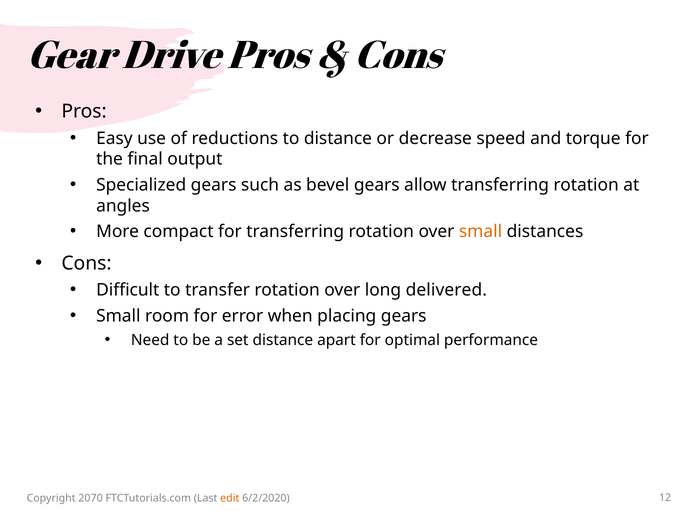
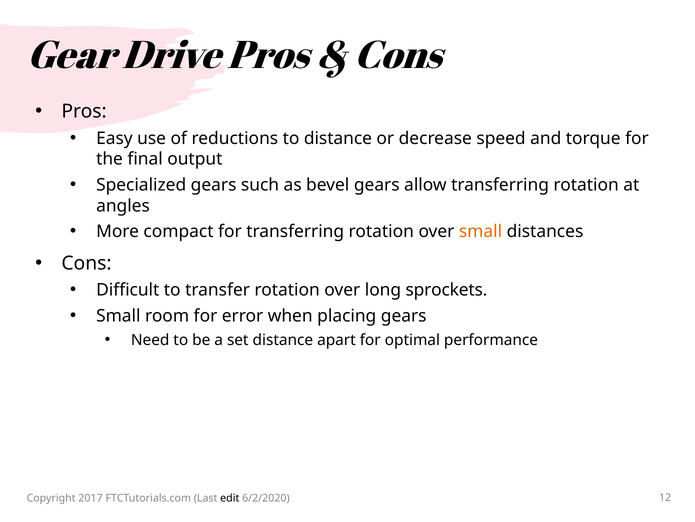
delivered: delivered -> sprockets
2070: 2070 -> 2017
edit colour: orange -> black
